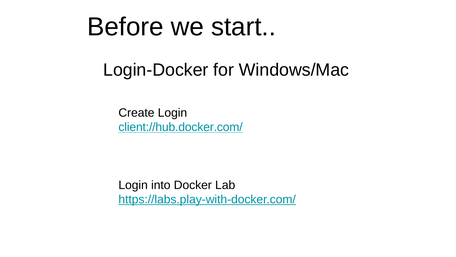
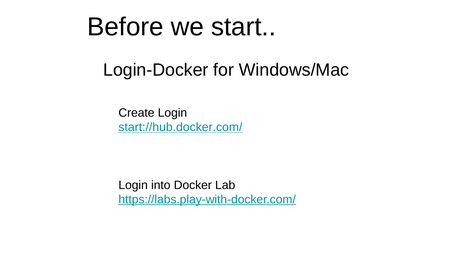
client://hub.docker.com/: client://hub.docker.com/ -> start://hub.docker.com/
